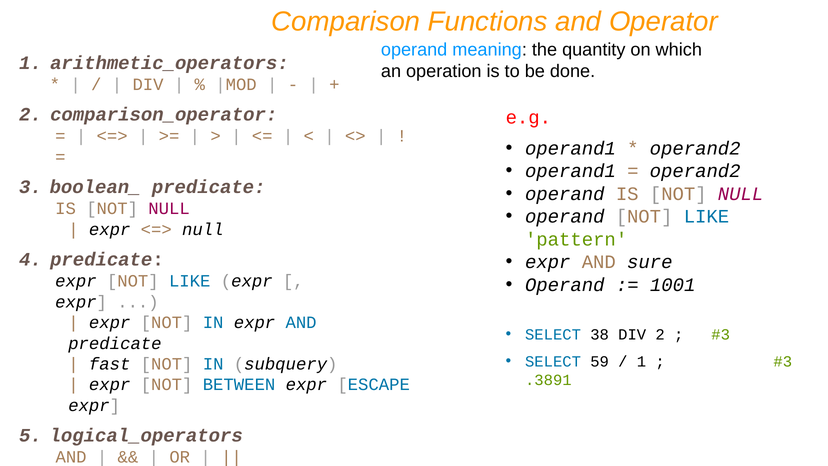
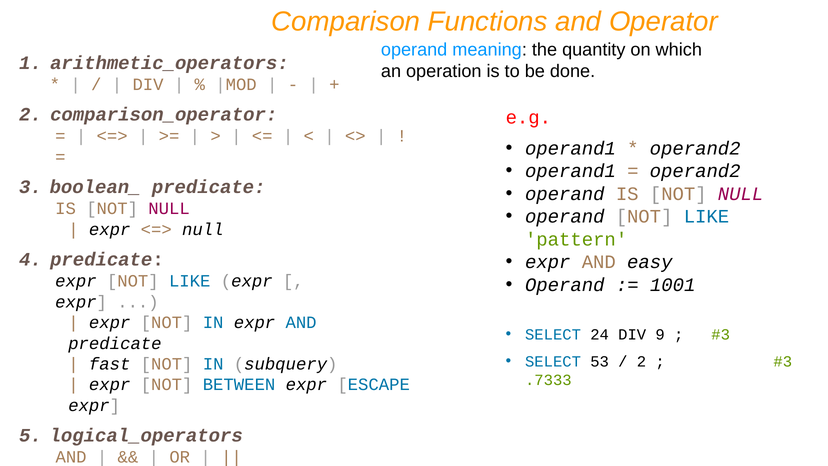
sure: sure -> easy
38: 38 -> 24
DIV 2: 2 -> 9
59: 59 -> 53
1 at (641, 361): 1 -> 2
.3891: .3891 -> .7333
